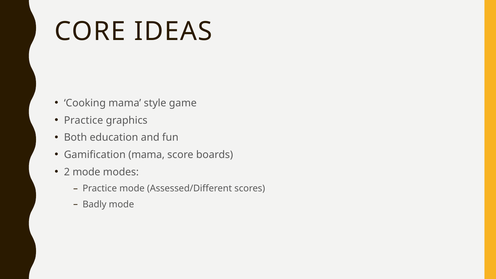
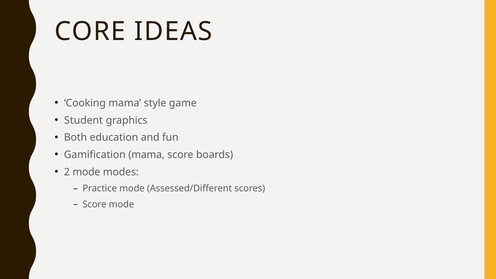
Practice at (84, 120): Practice -> Student
Badly at (94, 204): Badly -> Score
